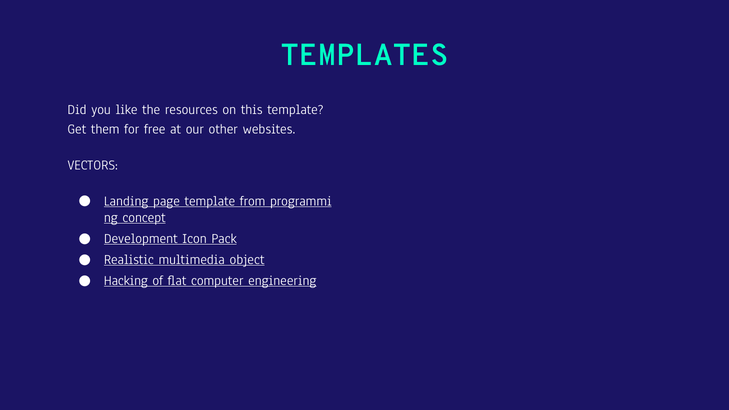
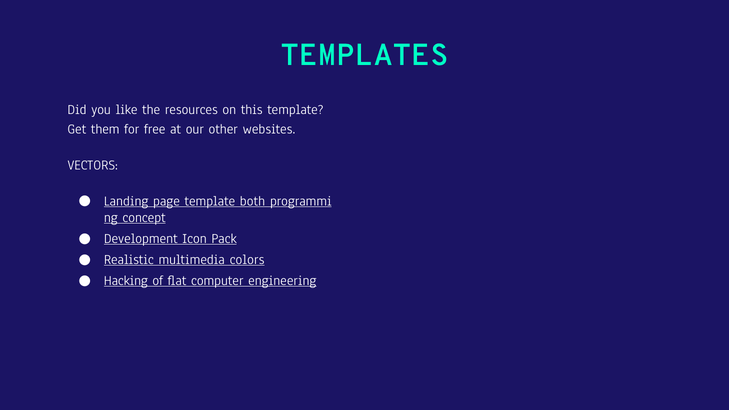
from: from -> both
object: object -> colors
